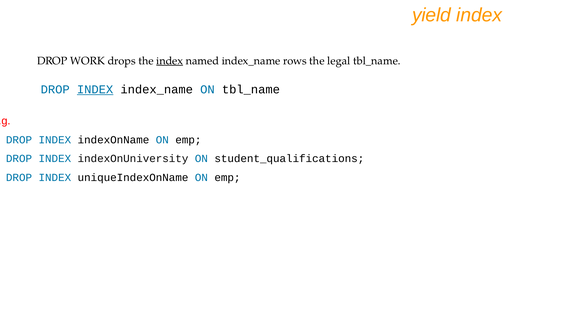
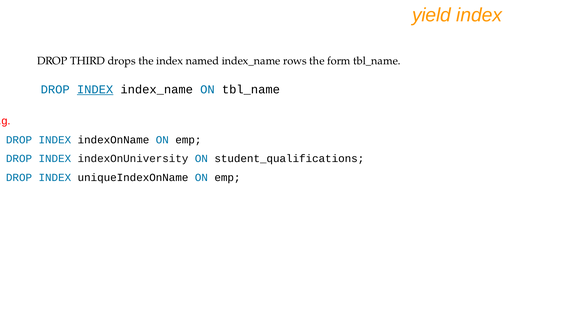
WORK: WORK -> THIRD
index at (170, 61) underline: present -> none
legal: legal -> form
